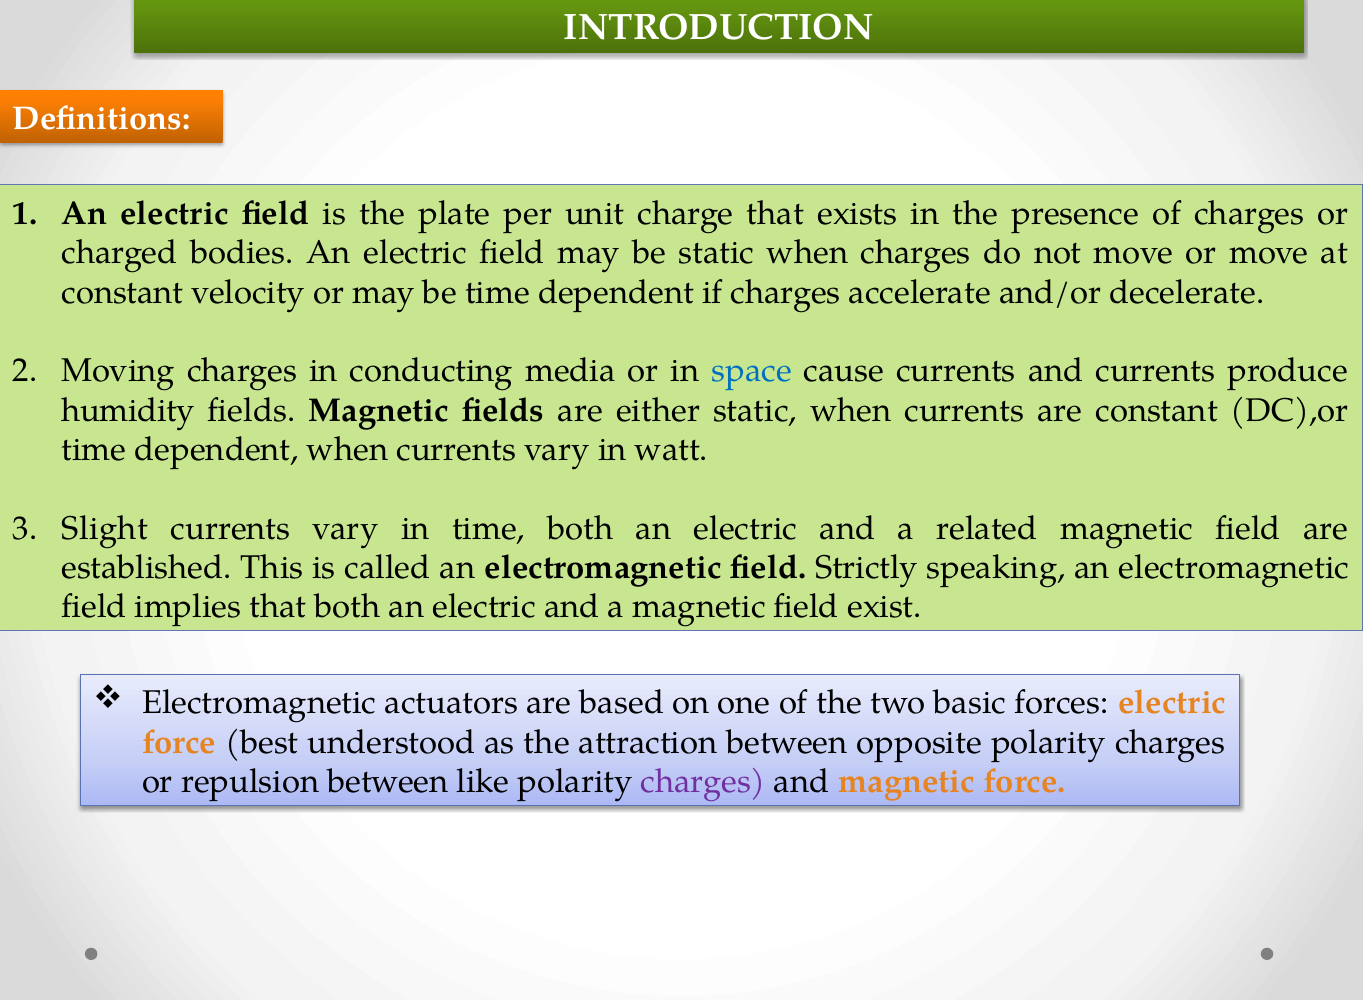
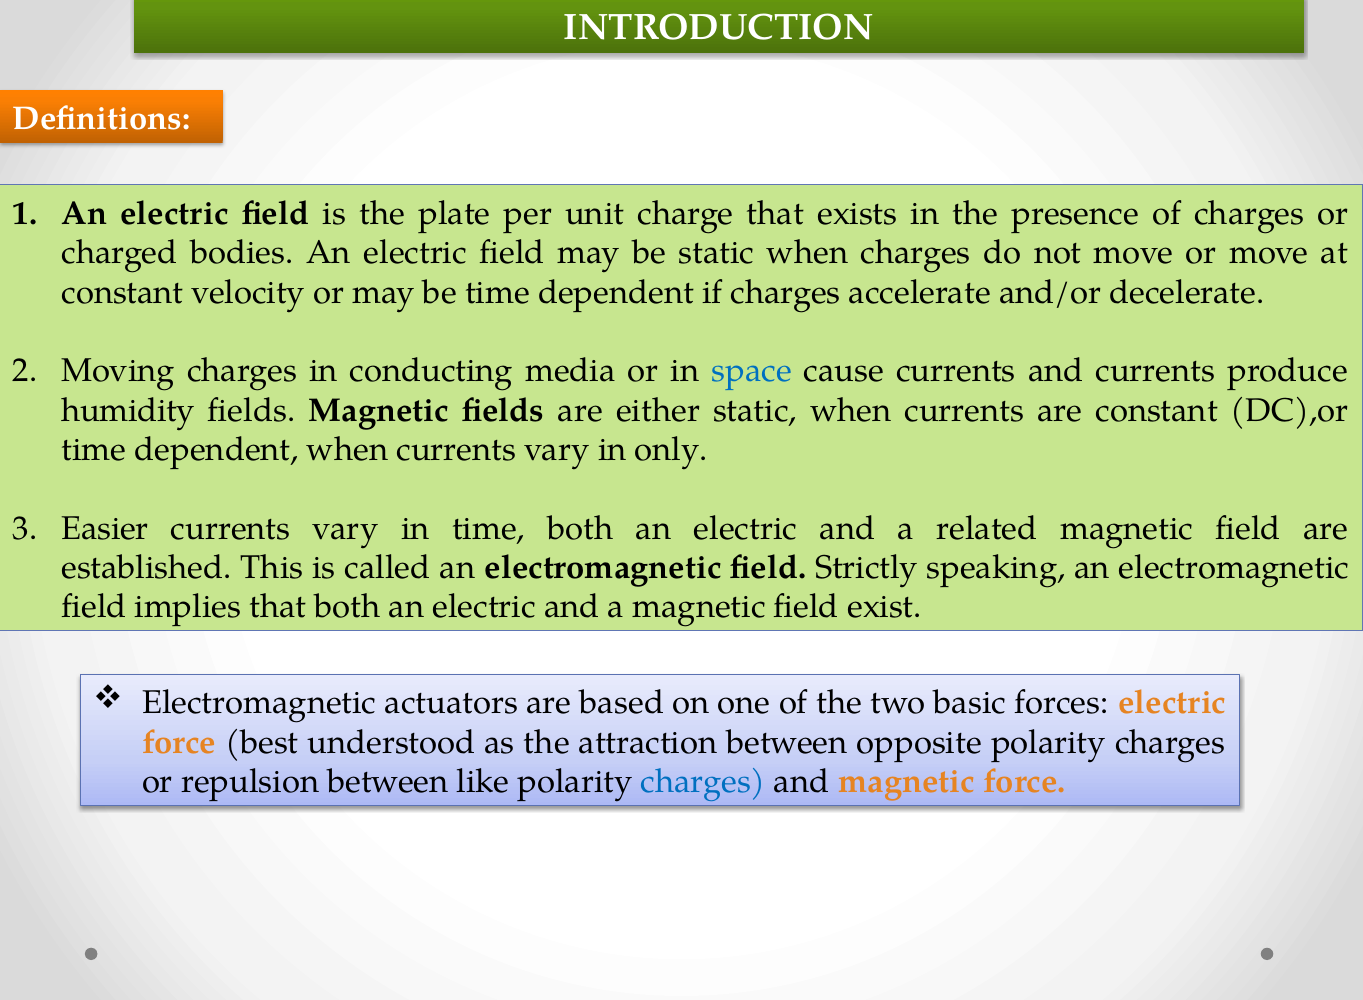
watt: watt -> only
Slight: Slight -> Easier
charges at (703, 782) colour: purple -> blue
